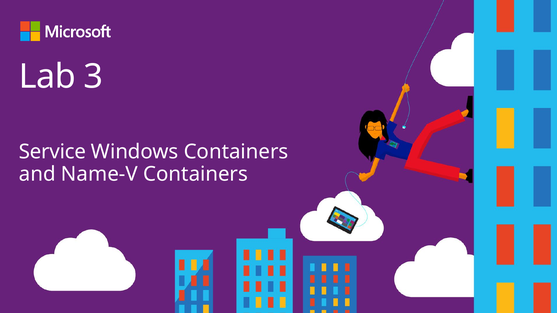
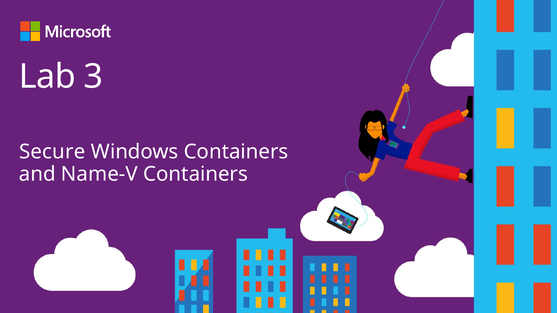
Service: Service -> Secure
